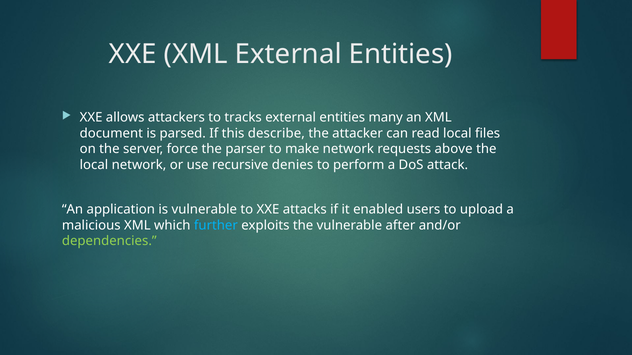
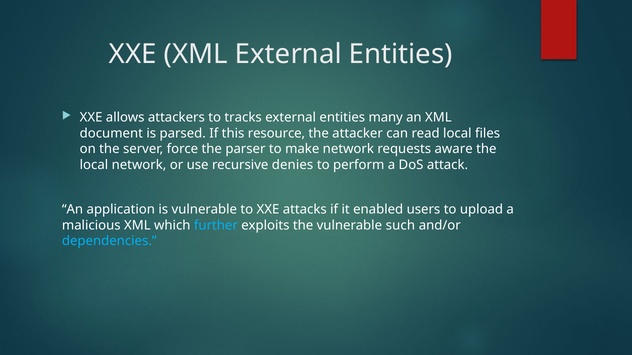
describe: describe -> resource
above: above -> aware
after: after -> such
dependencies colour: light green -> light blue
